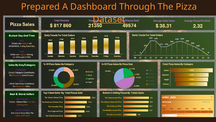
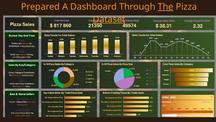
The underline: none -> present
